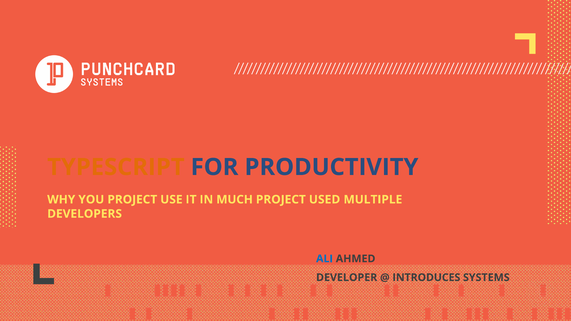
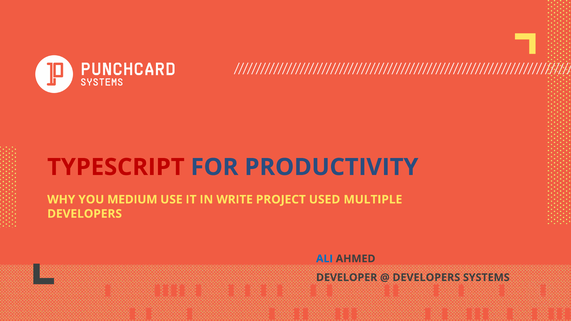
TYPESCRIPT colour: orange -> red
YOU PROJECT: PROJECT -> MEDIUM
MUCH: MUCH -> WRITE
INTRODUCES at (426, 278): INTRODUCES -> DEVELOPERS
